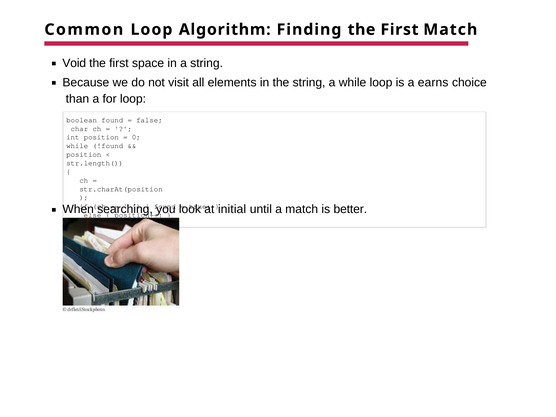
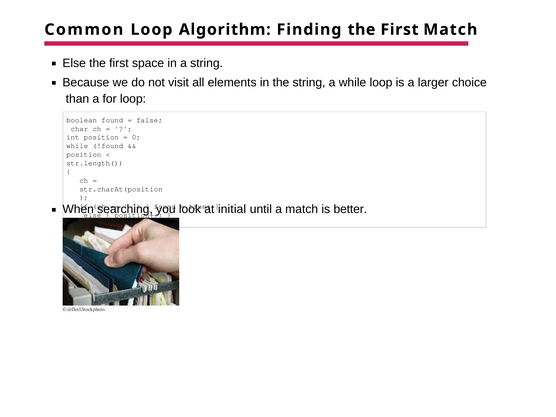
Void at (74, 63): Void -> Else
earns: earns -> larger
